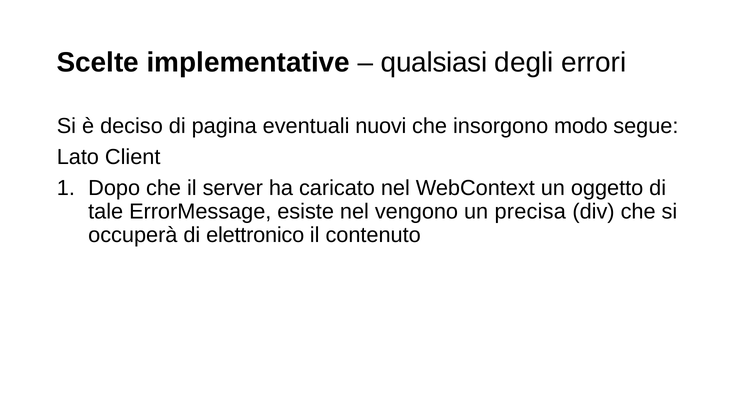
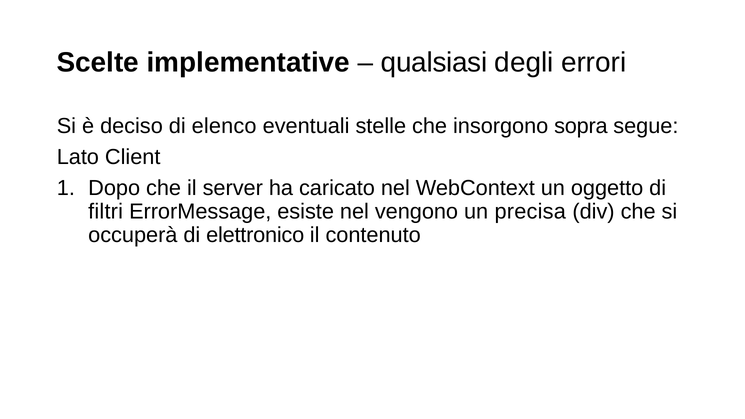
pagina: pagina -> elenco
nuovi: nuovi -> stelle
modo: modo -> sopra
tale: tale -> filtri
